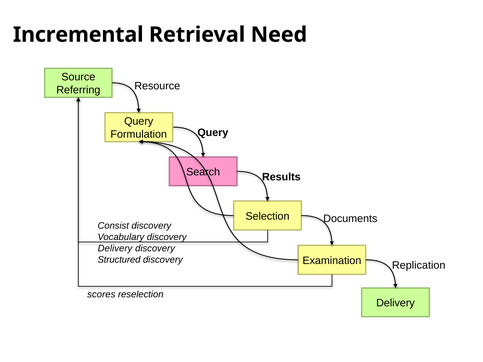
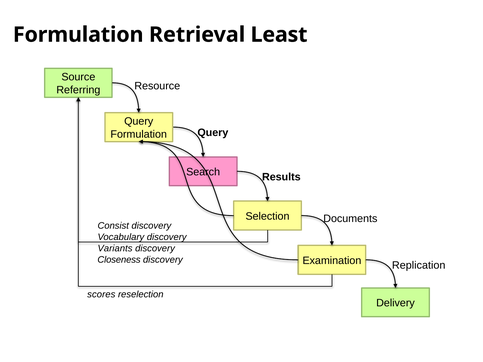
Incremental at (78, 35): Incremental -> Formulation
Need: Need -> Least
Delivery at (115, 249): Delivery -> Variants
Structured: Structured -> Closeness
